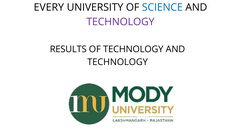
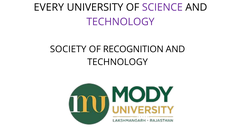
SCIENCE colour: blue -> purple
RESULTS: RESULTS -> SOCIETY
OF TECHNOLOGY: TECHNOLOGY -> RECOGNITION
